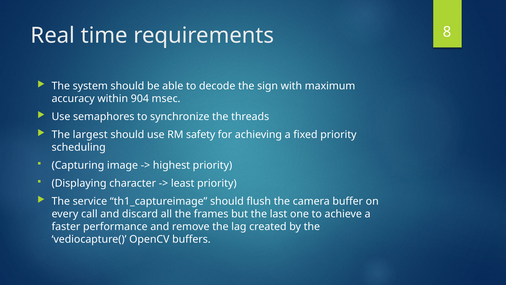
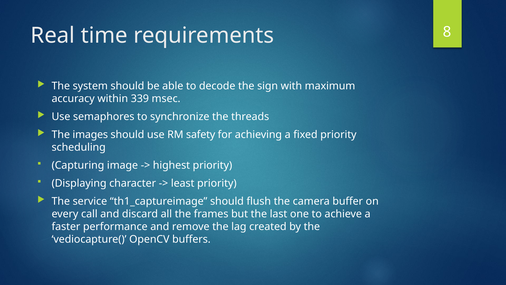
904: 904 -> 339
largest: largest -> images
